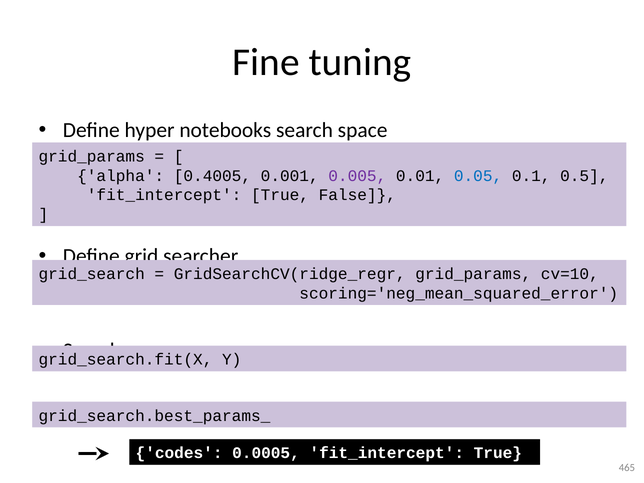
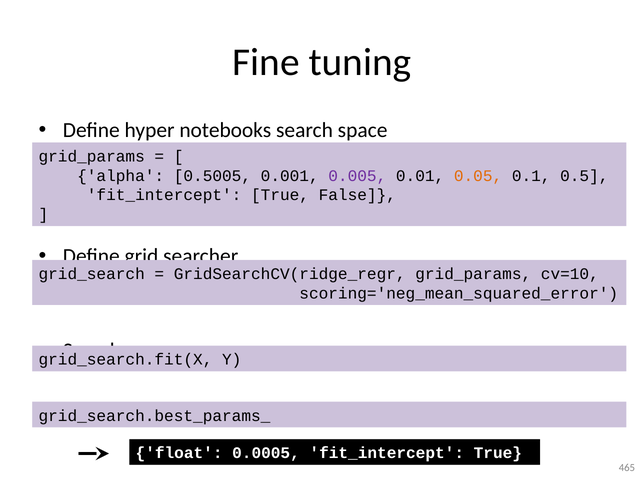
0.4005: 0.4005 -> 0.5005
0.05 colour: blue -> orange
codes: codes -> float
